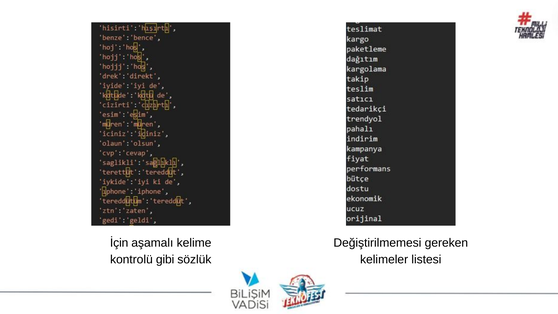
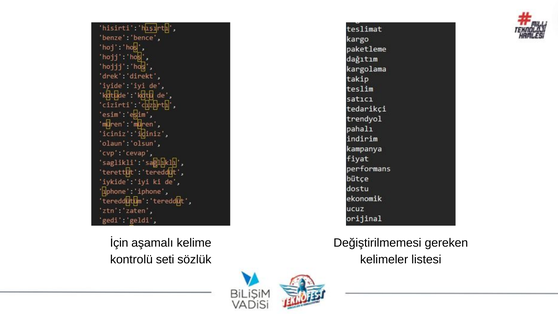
gibi: gibi -> seti
